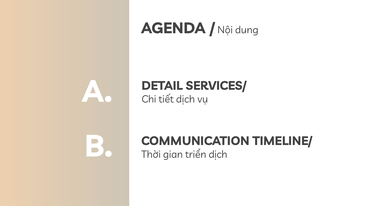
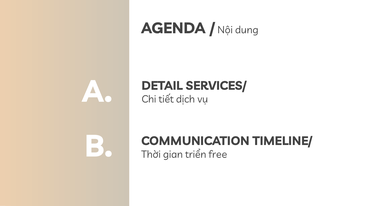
triển dịch: dịch -> free
